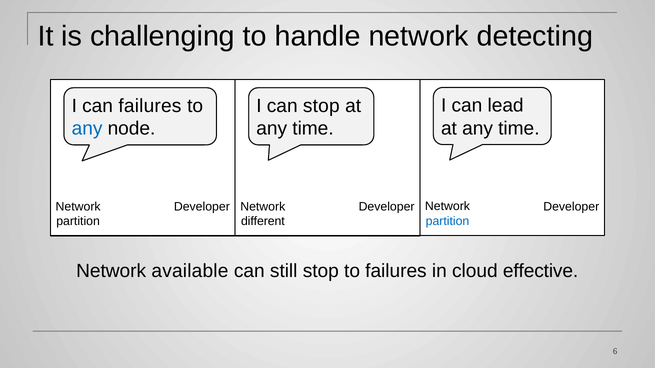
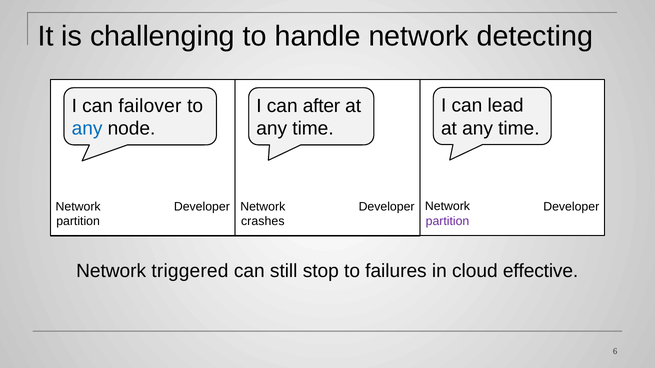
can failures: failures -> failover
can stop: stop -> after
partition at (447, 221) colour: blue -> purple
different: different -> crashes
available: available -> triggered
